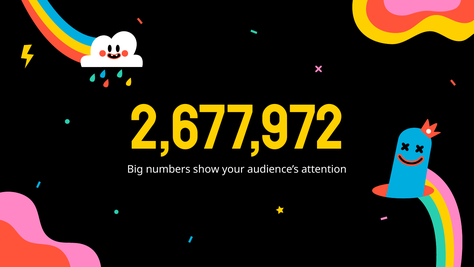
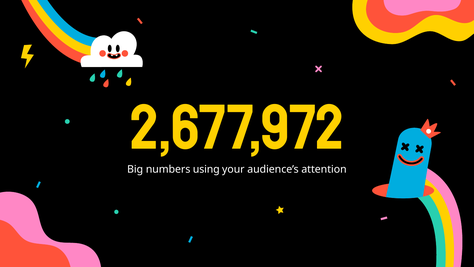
show: show -> using
